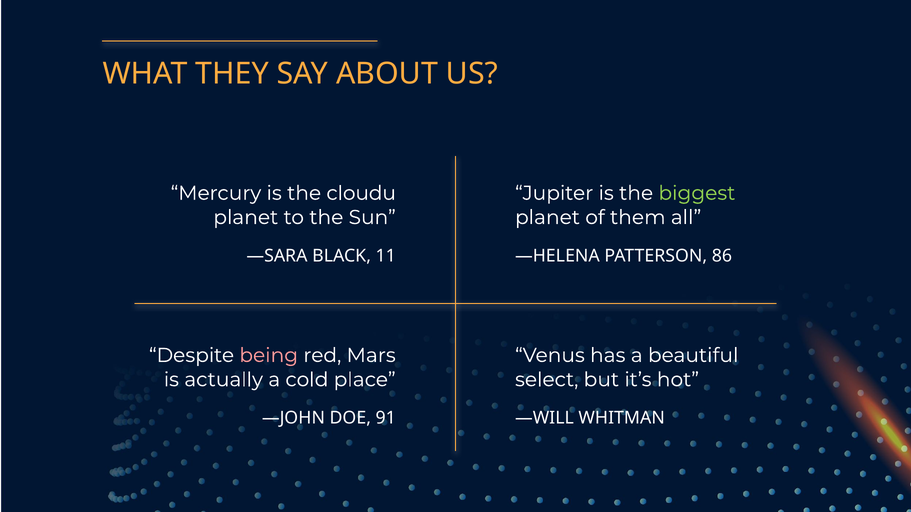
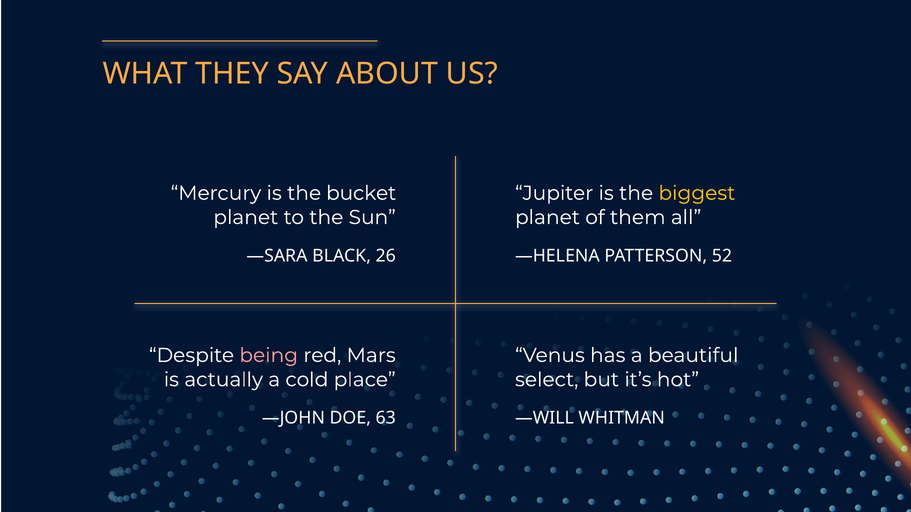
cloudu: cloudu -> bucket
biggest colour: light green -> yellow
11: 11 -> 26
86: 86 -> 52
91: 91 -> 63
